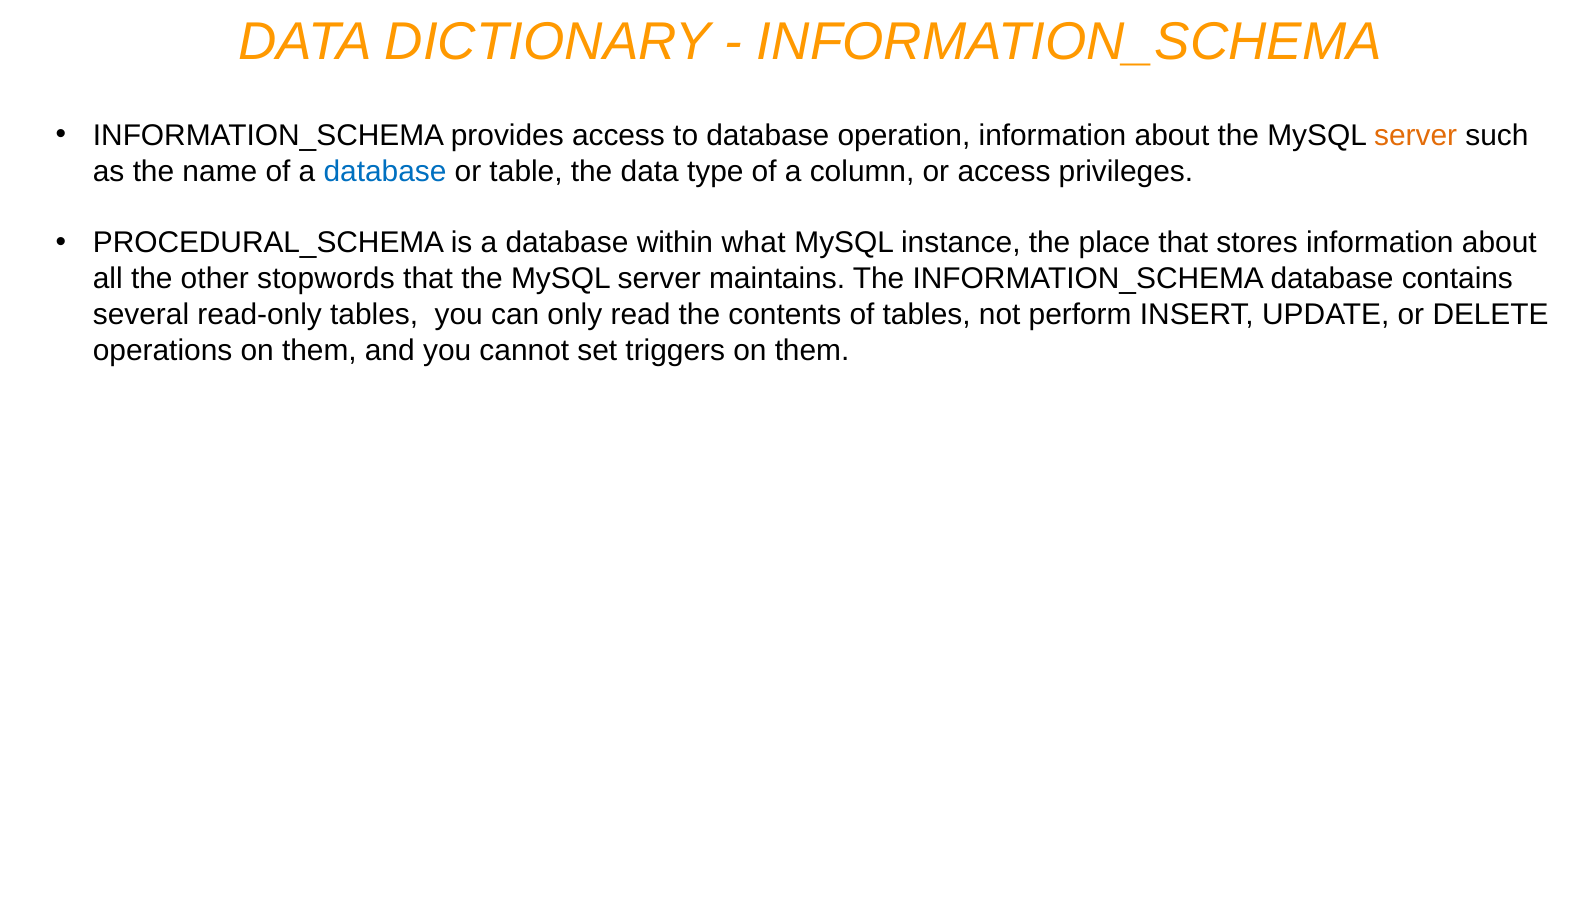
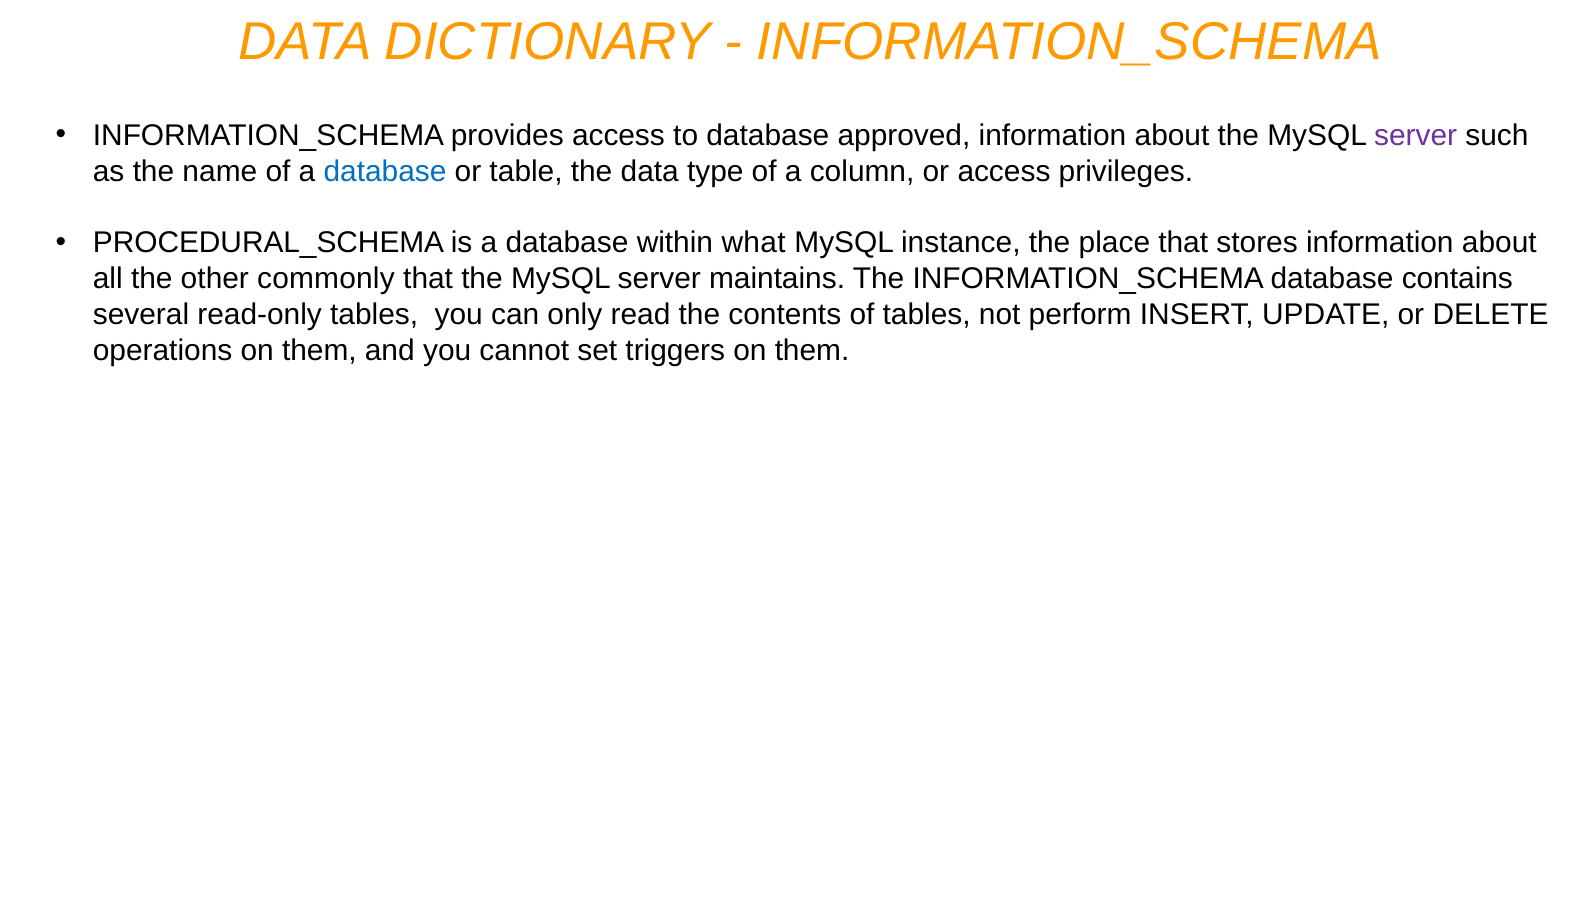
operation: operation -> approved
server at (1416, 135) colour: orange -> purple
stopwords: stopwords -> commonly
